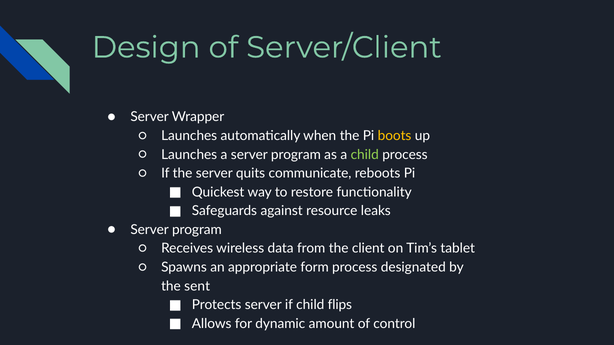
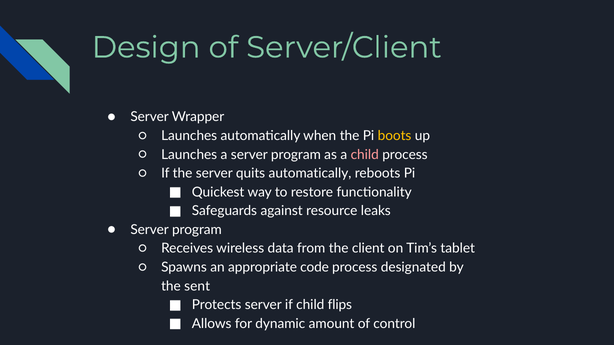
child at (365, 155) colour: light green -> pink
quits communicate: communicate -> automatically
form: form -> code
